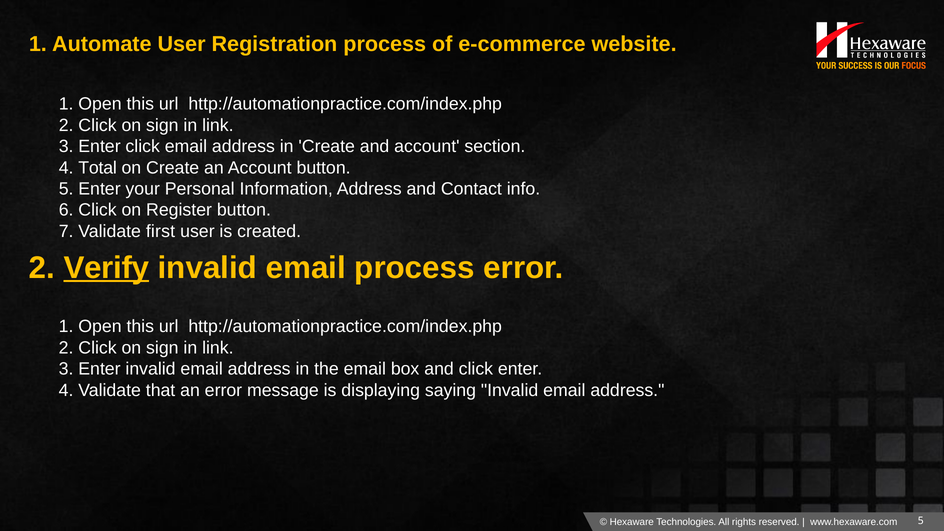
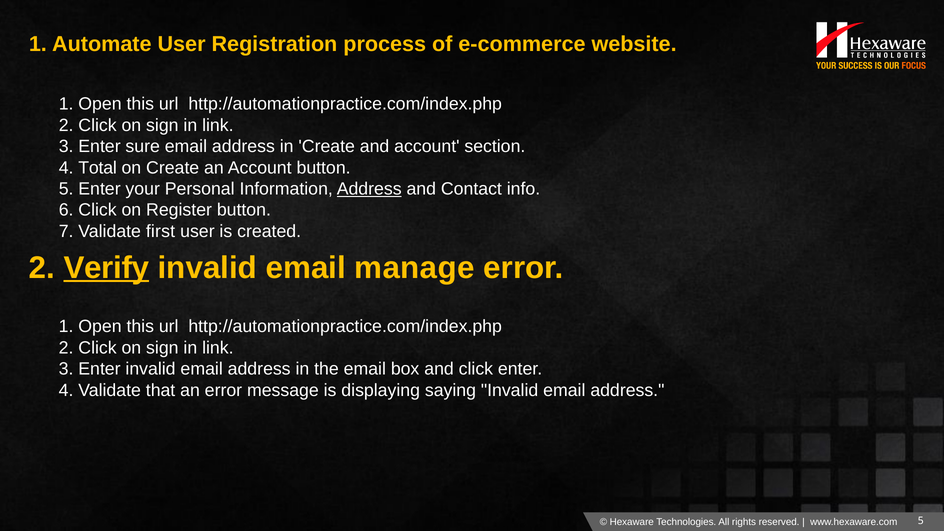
Enter click: click -> sure
Address at (369, 189) underline: none -> present
email process: process -> manage
